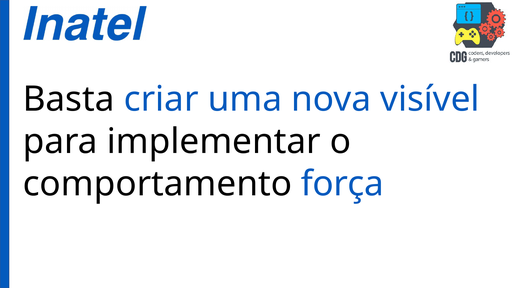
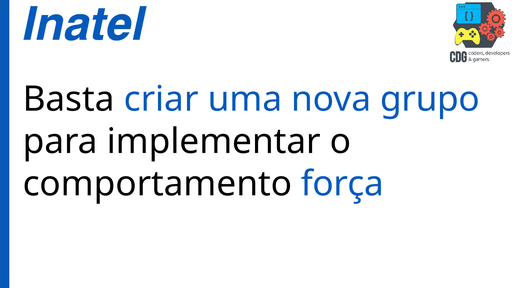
visível: visível -> grupo
